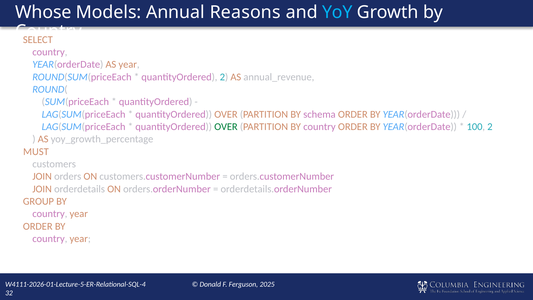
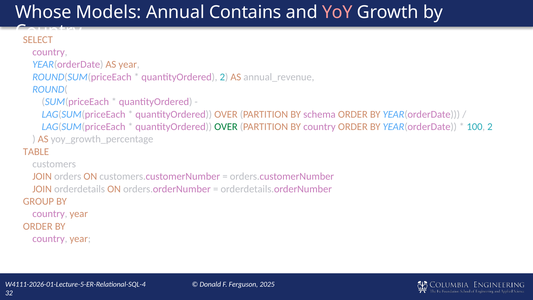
Reasons: Reasons -> Contains
YoY colour: light blue -> pink
MUST: MUST -> TABLE
